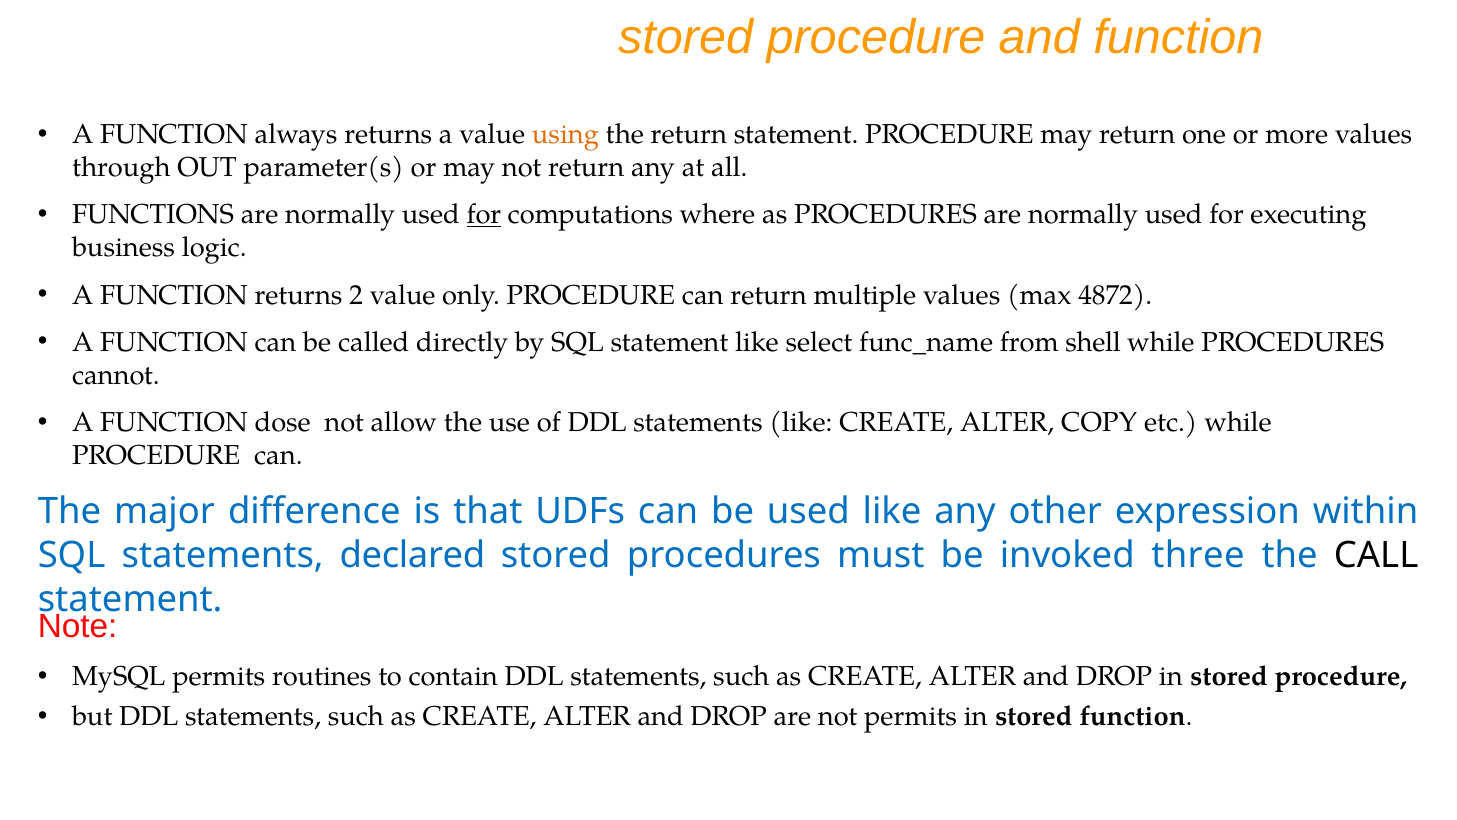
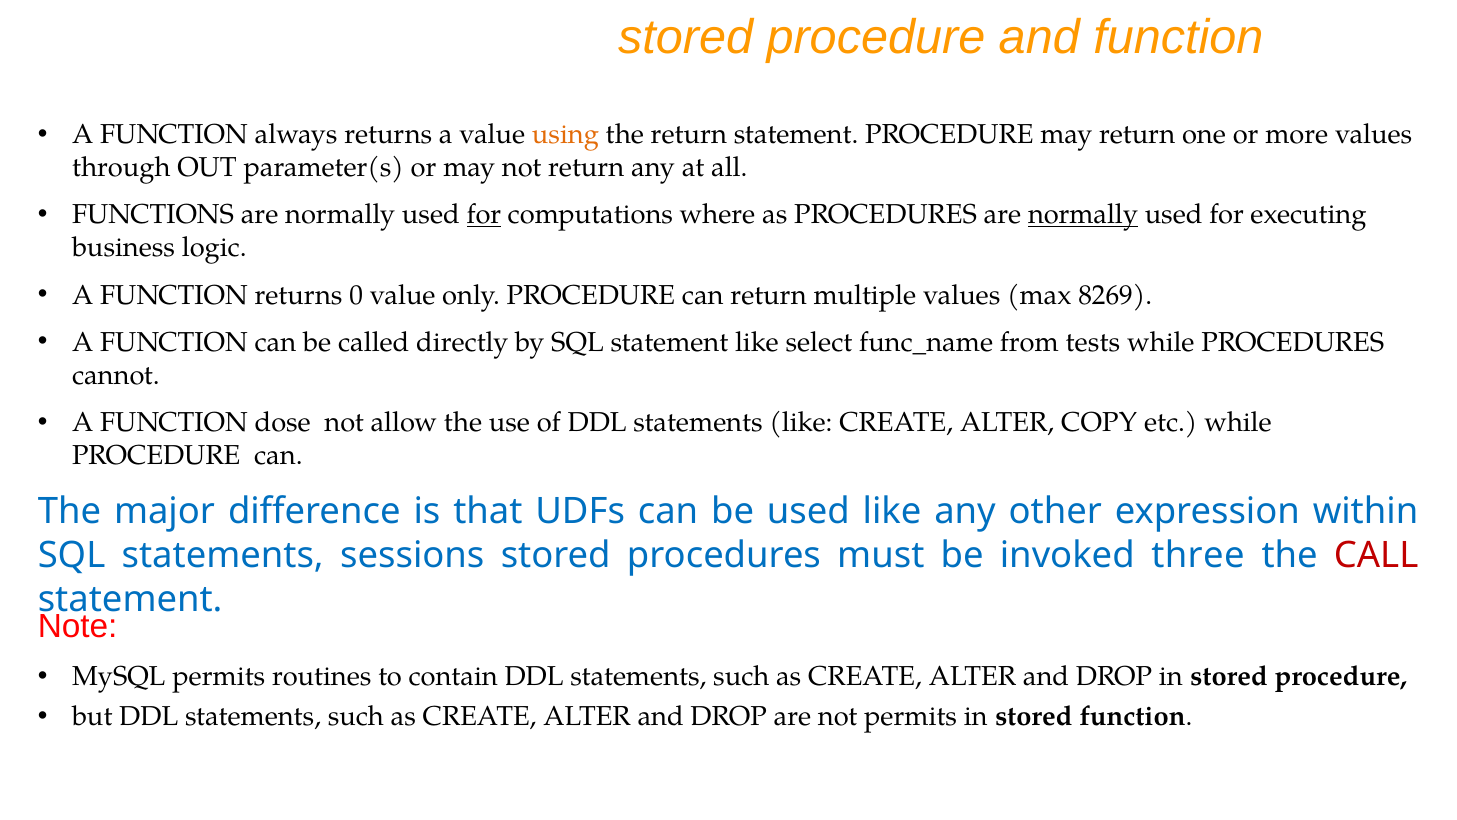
normally at (1083, 215) underline: none -> present
2: 2 -> 0
4872: 4872 -> 8269
shell: shell -> tests
declared: declared -> sessions
CALL colour: black -> red
